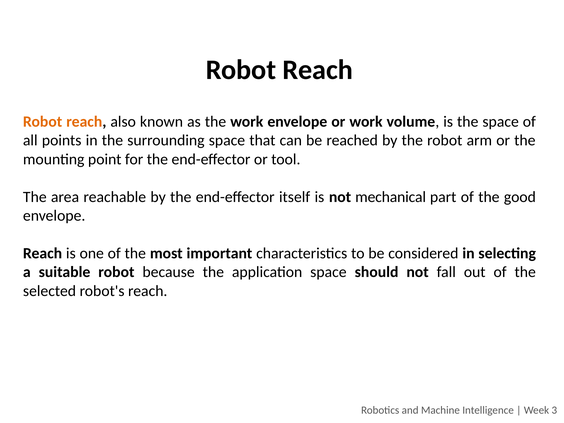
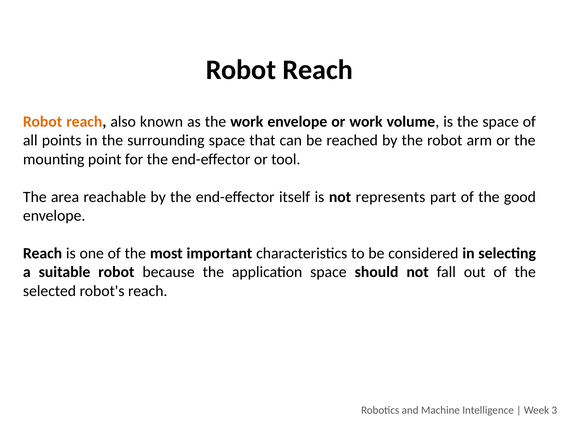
mechanical: mechanical -> represents
